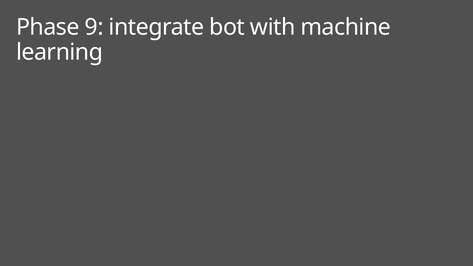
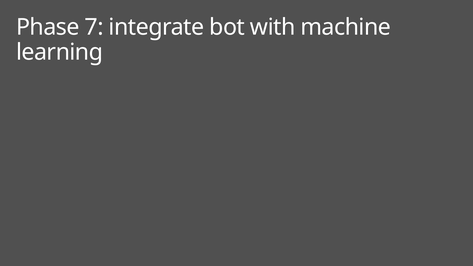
9: 9 -> 7
